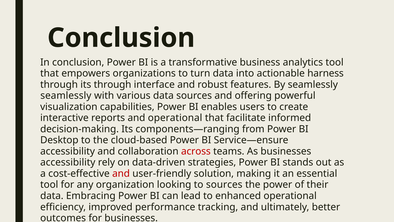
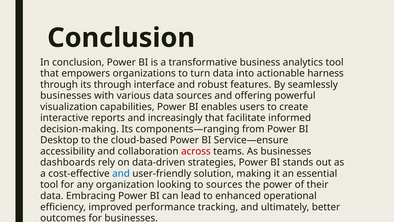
seamlessly at (66, 96): seamlessly -> businesses
and operational: operational -> increasingly
accessibility at (68, 162): accessibility -> dashboards
and at (121, 173) colour: red -> blue
